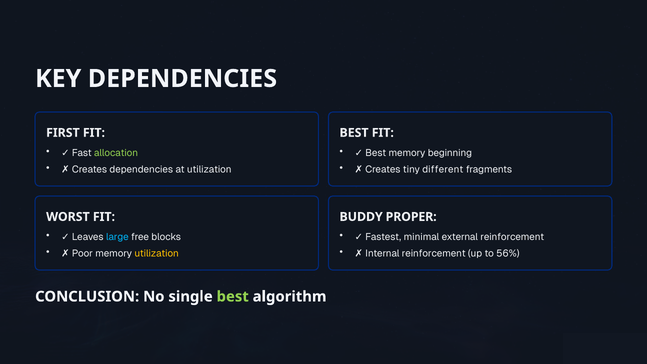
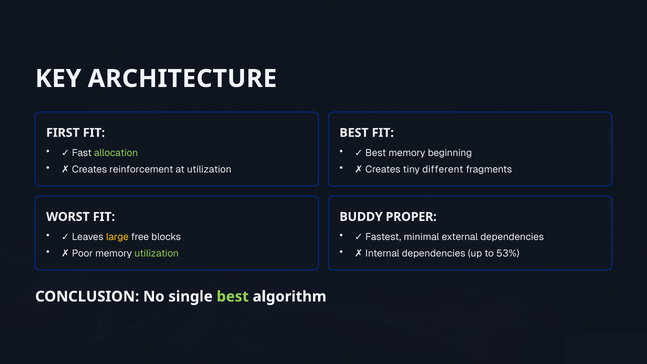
KEY DEPENDENCIES: DEPENDENCIES -> ARCHITECTURE
dependencies at (141, 170): dependencies -> reinforcement
large colour: light blue -> yellow
external reinforcement: reinforcement -> dependencies
utilization at (157, 254) colour: yellow -> light green
reinforcement at (434, 254): reinforcement -> dependencies
56%: 56% -> 53%
